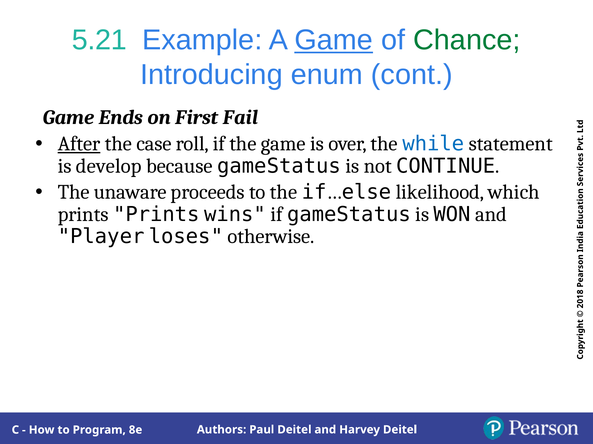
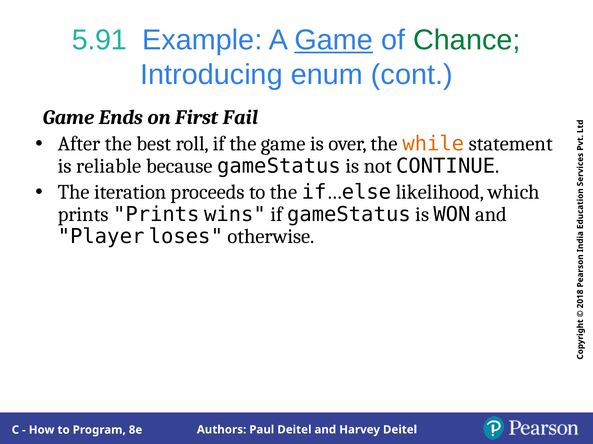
5.21: 5.21 -> 5.91
After underline: present -> none
case: case -> best
while colour: blue -> orange
develop: develop -> reliable
unaware: unaware -> iteration
